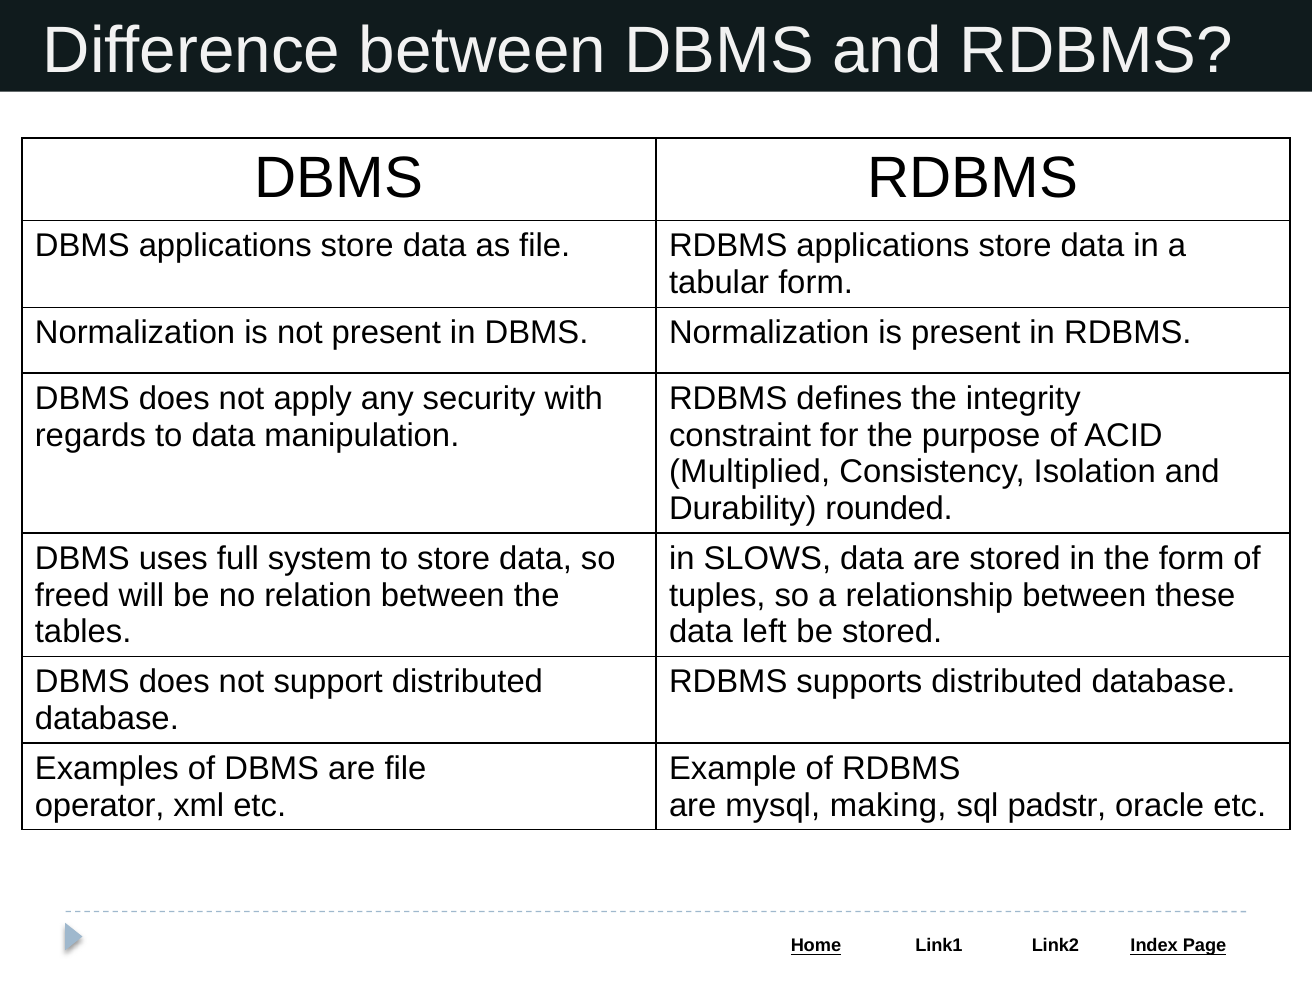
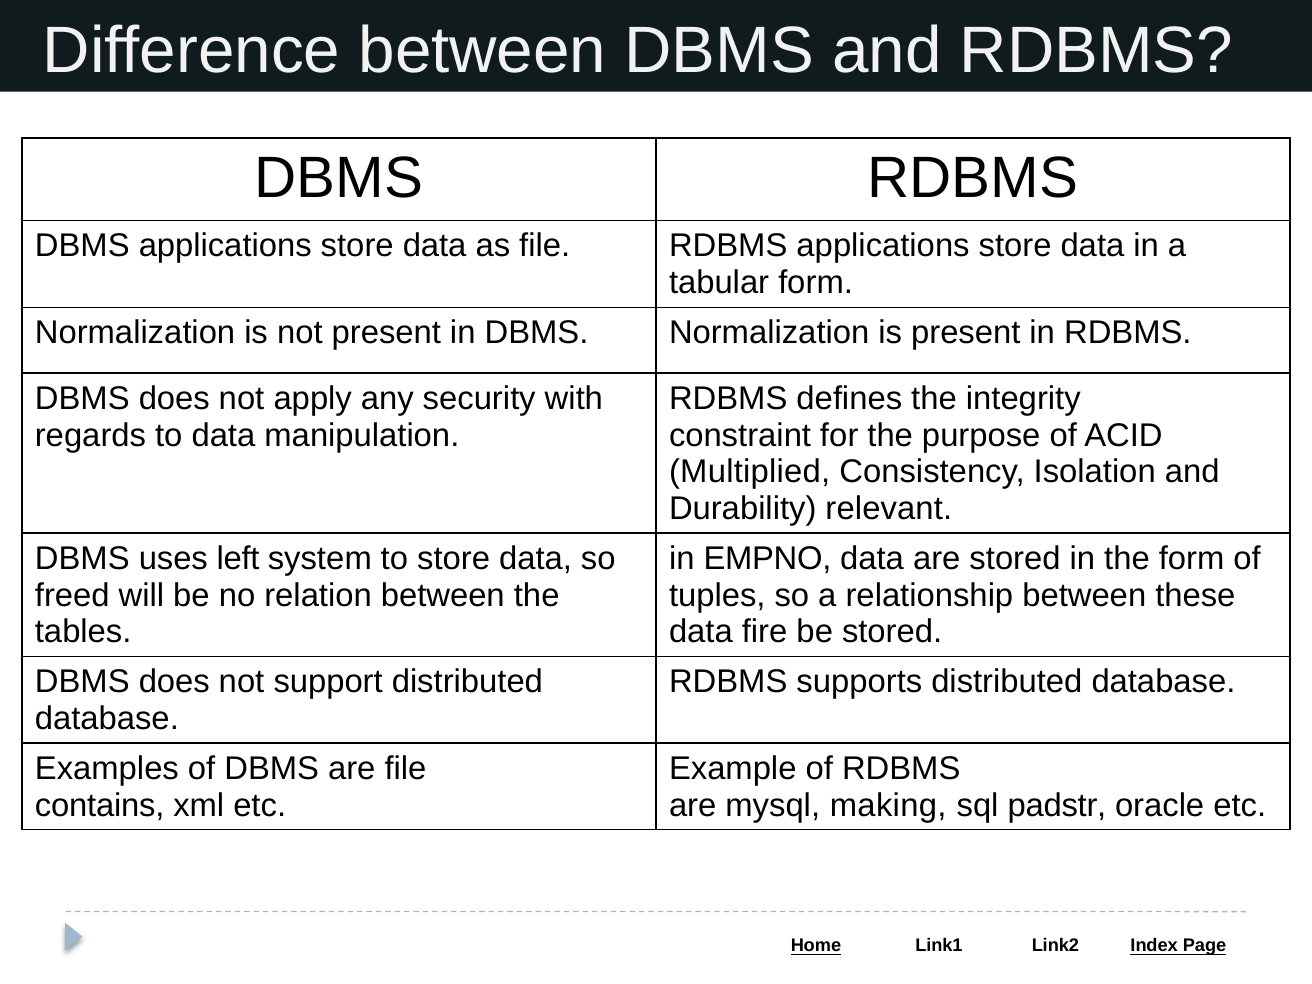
rounded: rounded -> relevant
full: full -> left
SLOWS: SLOWS -> EMPNO
left: left -> fire
operator: operator -> contains
